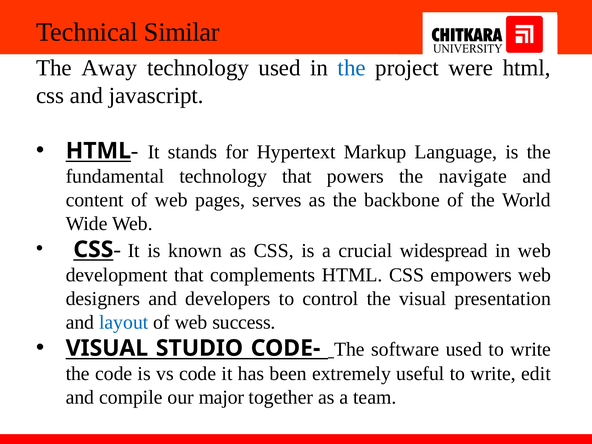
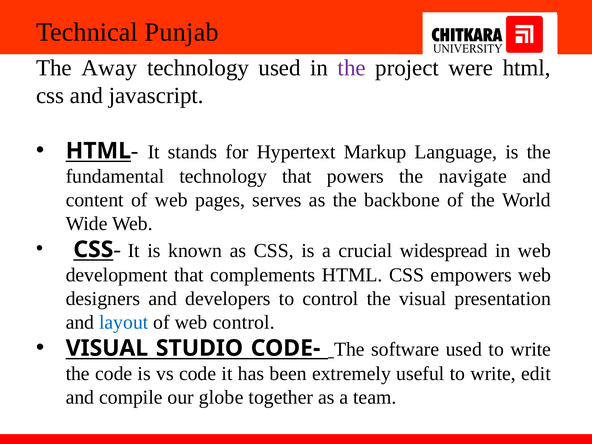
Similar: Similar -> Punjab
the at (352, 68) colour: blue -> purple
web success: success -> control
major: major -> globe
